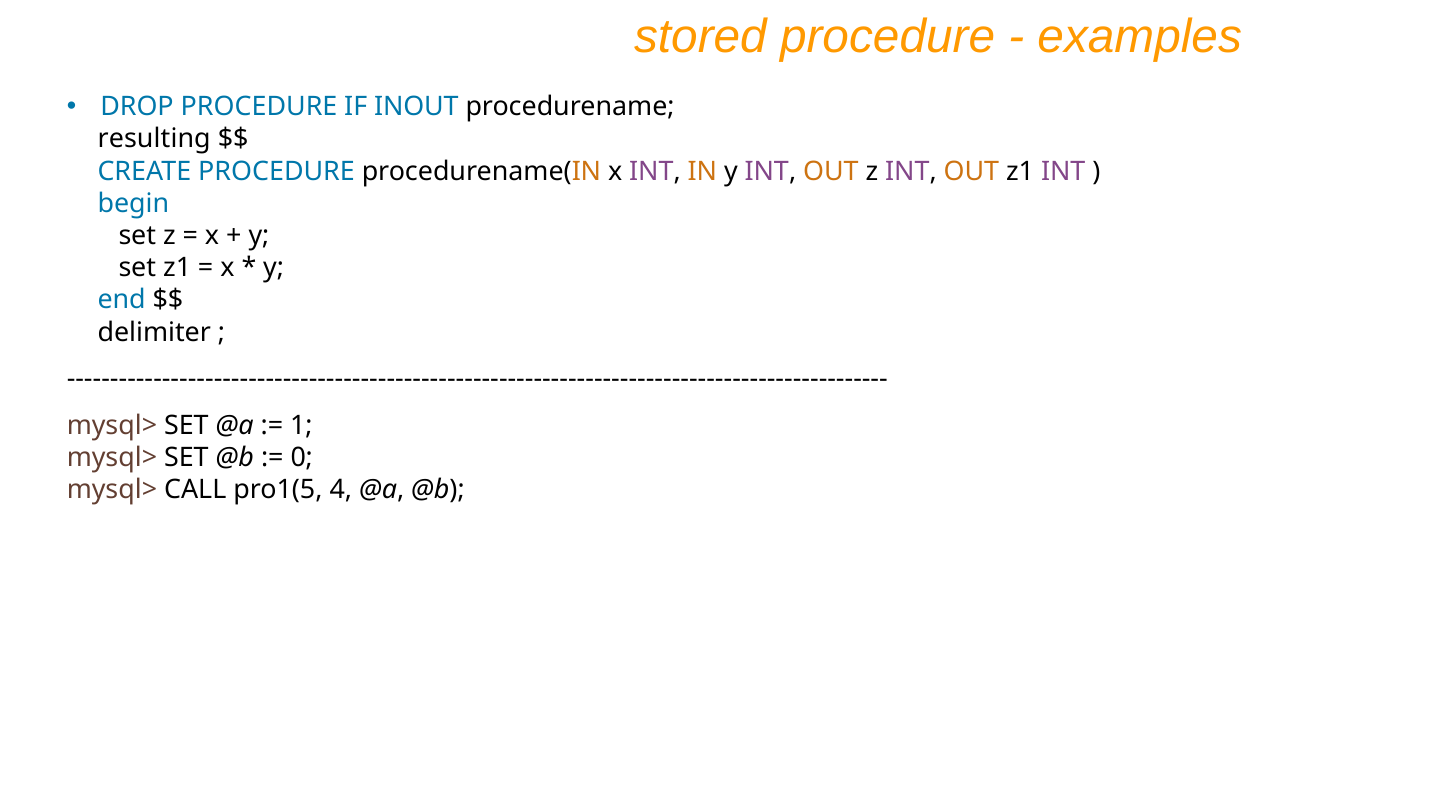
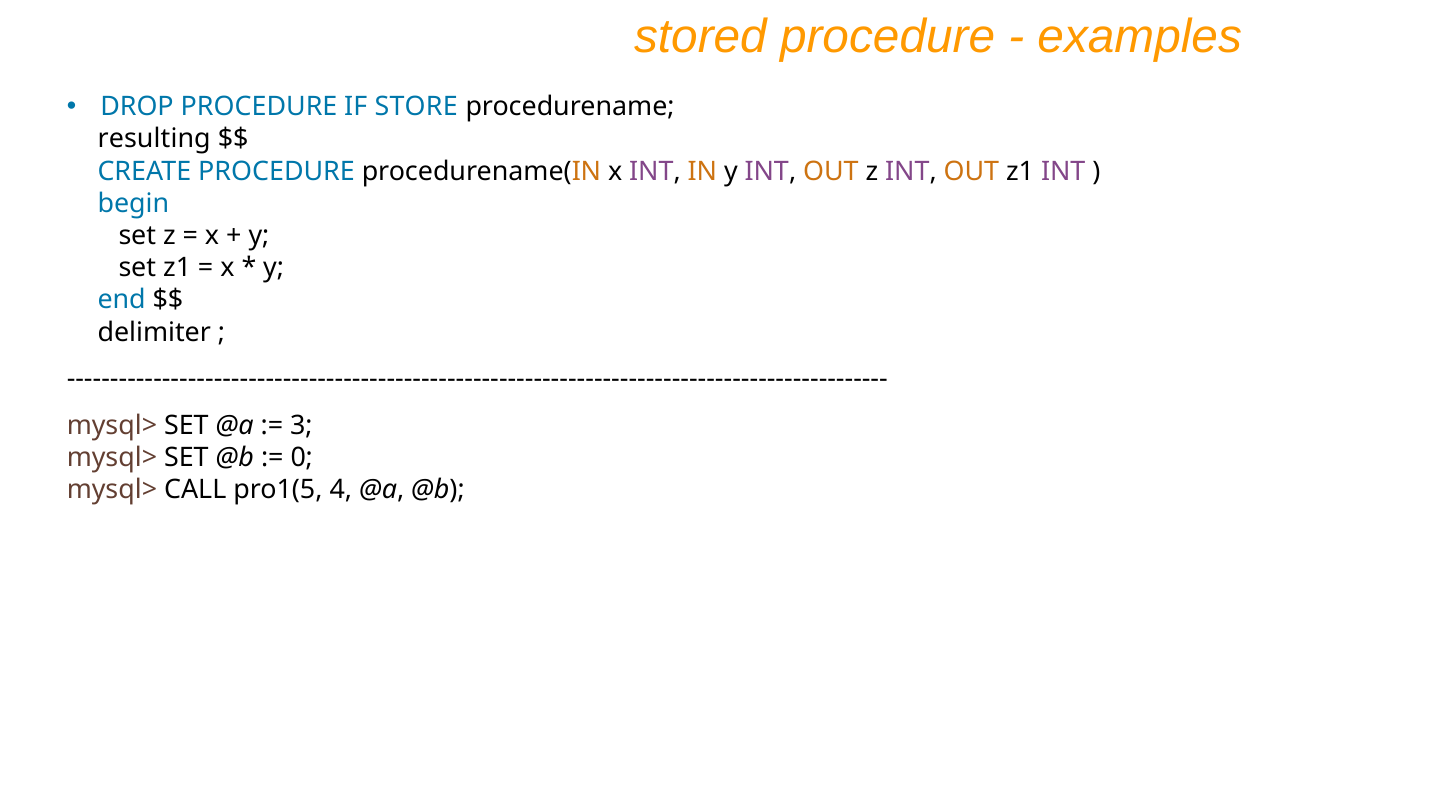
INOUT: INOUT -> STORE
1: 1 -> 3
